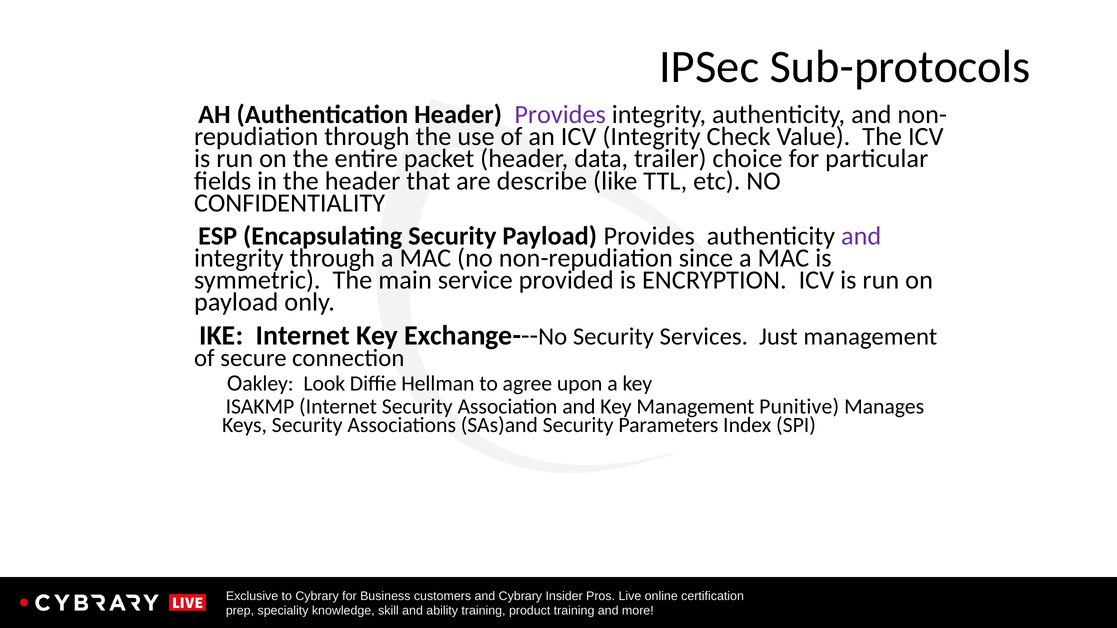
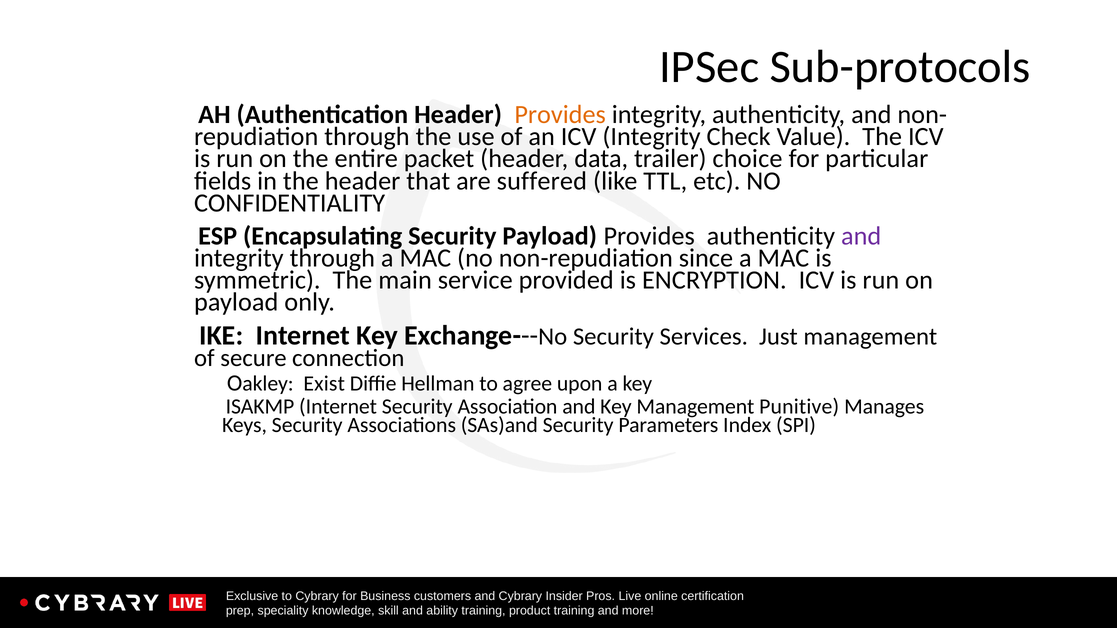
Provides at (560, 115) colour: purple -> orange
describe: describe -> suffered
Look: Look -> Exist
